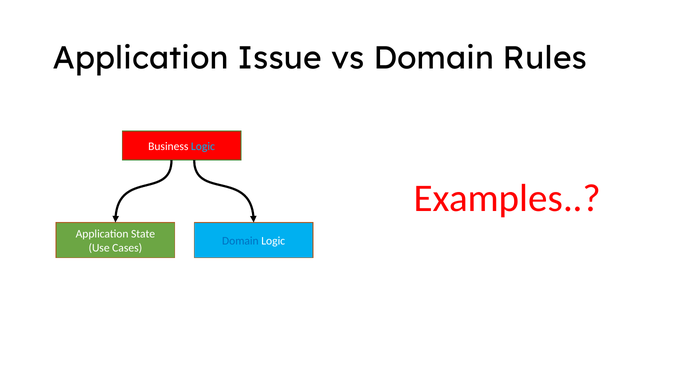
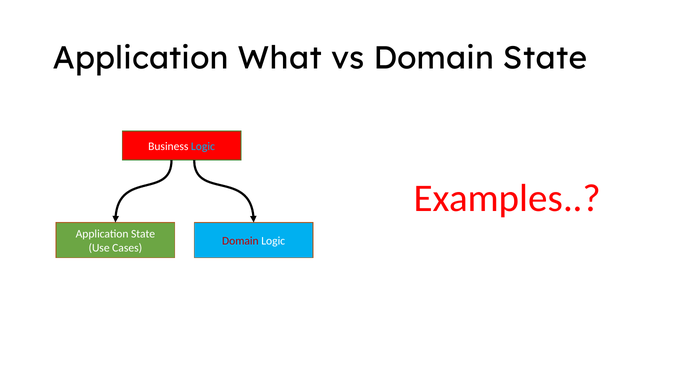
Issue: Issue -> What
Domain Rules: Rules -> State
Domain at (240, 240) colour: blue -> red
